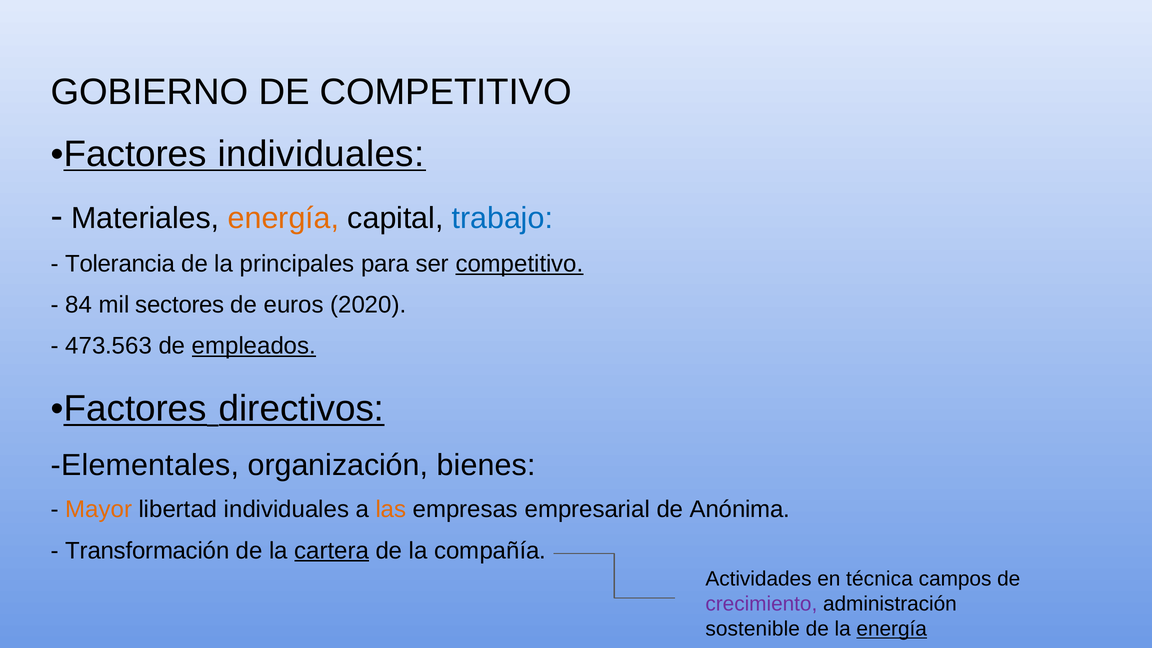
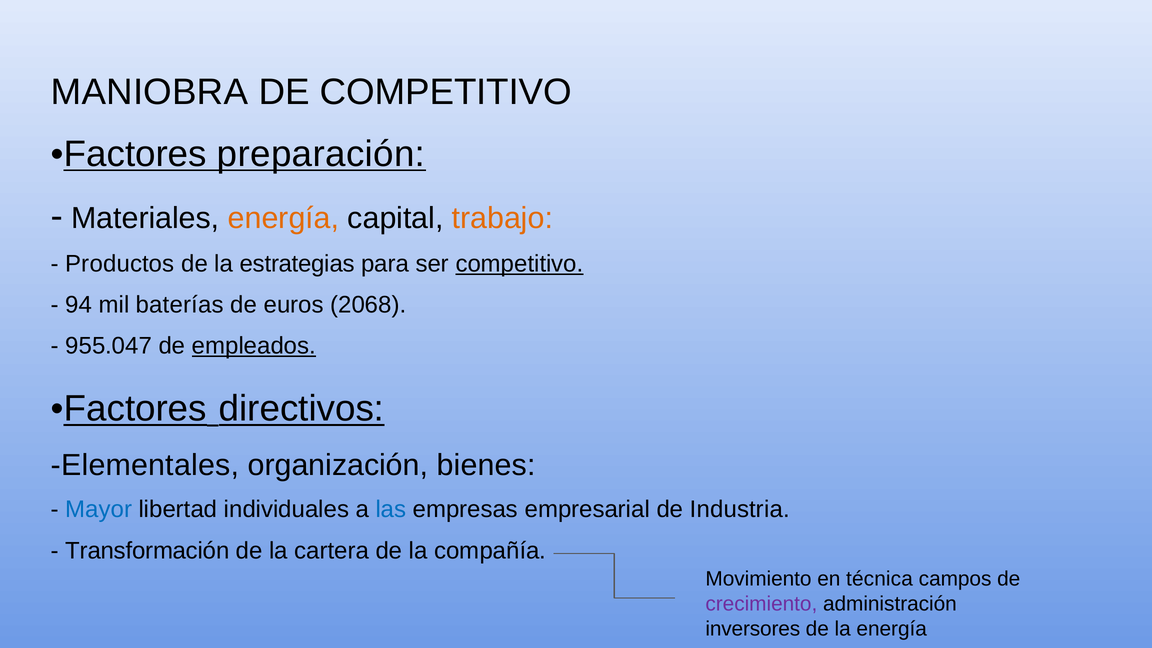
GOBIERNO: GOBIERNO -> MANIOBRA
Factores individuales: individuales -> preparación
trabajo colour: blue -> orange
Tolerancia: Tolerancia -> Productos
principales: principales -> estrategias
84: 84 -> 94
sectores: sectores -> baterías
2020: 2020 -> 2068
473.563: 473.563 -> 955.047
Mayor colour: orange -> blue
las colour: orange -> blue
Anónima: Anónima -> Industria
cartera underline: present -> none
Actividades: Actividades -> Movimiento
sostenible: sostenible -> inversores
energía at (892, 629) underline: present -> none
